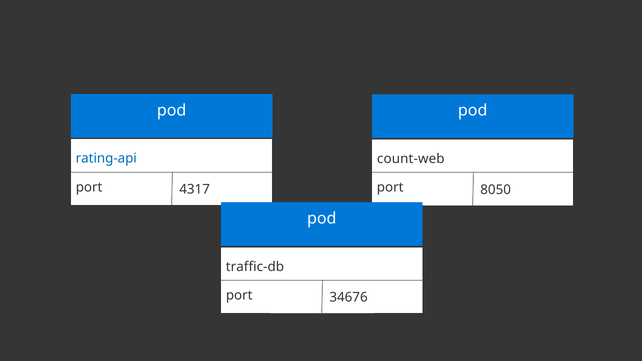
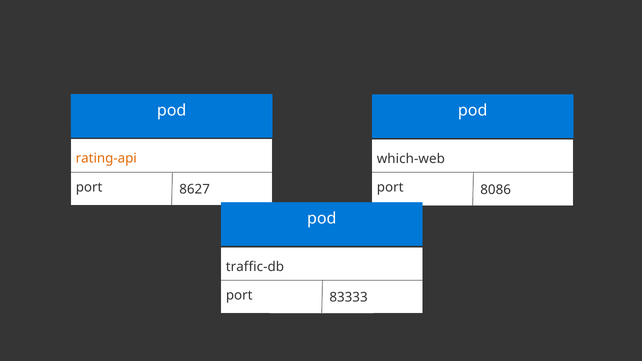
rating-api colour: blue -> orange
count-web: count-web -> which-web
4317: 4317 -> 8627
8050: 8050 -> 8086
34676: 34676 -> 83333
